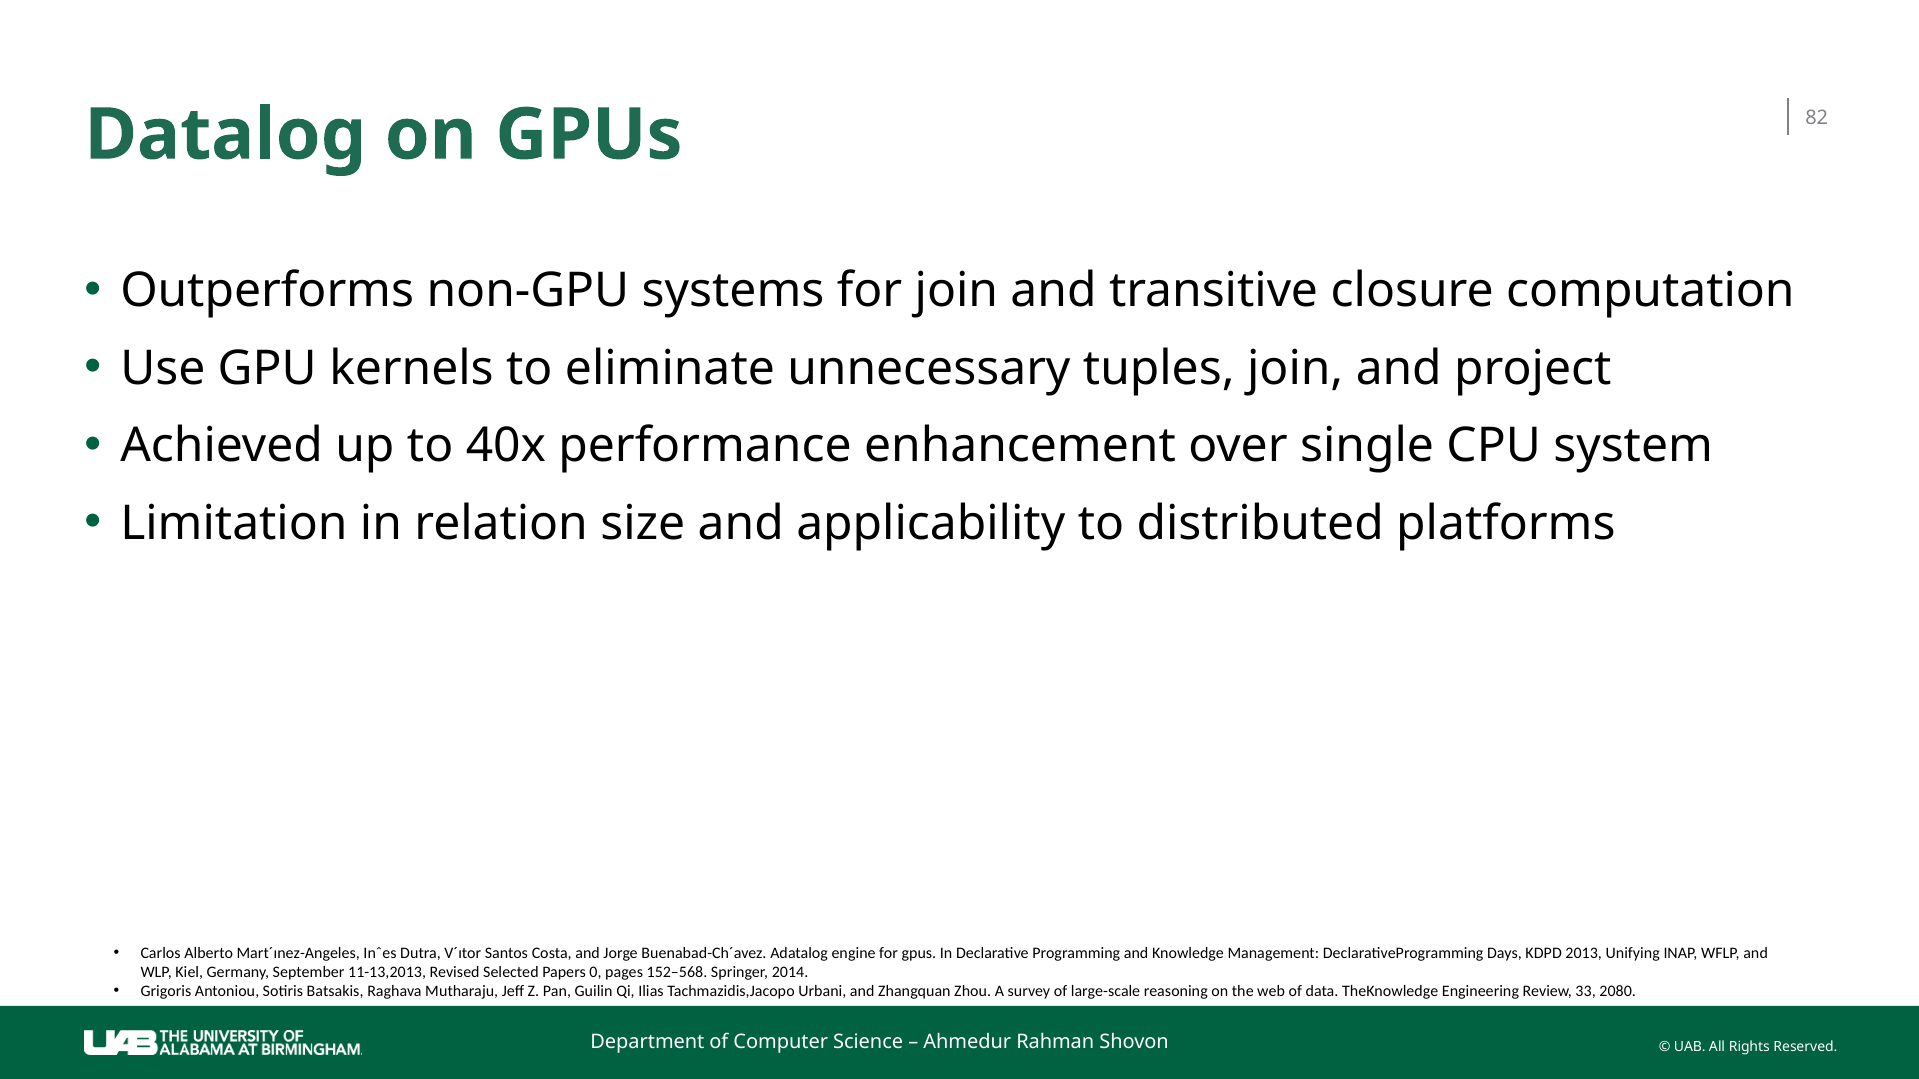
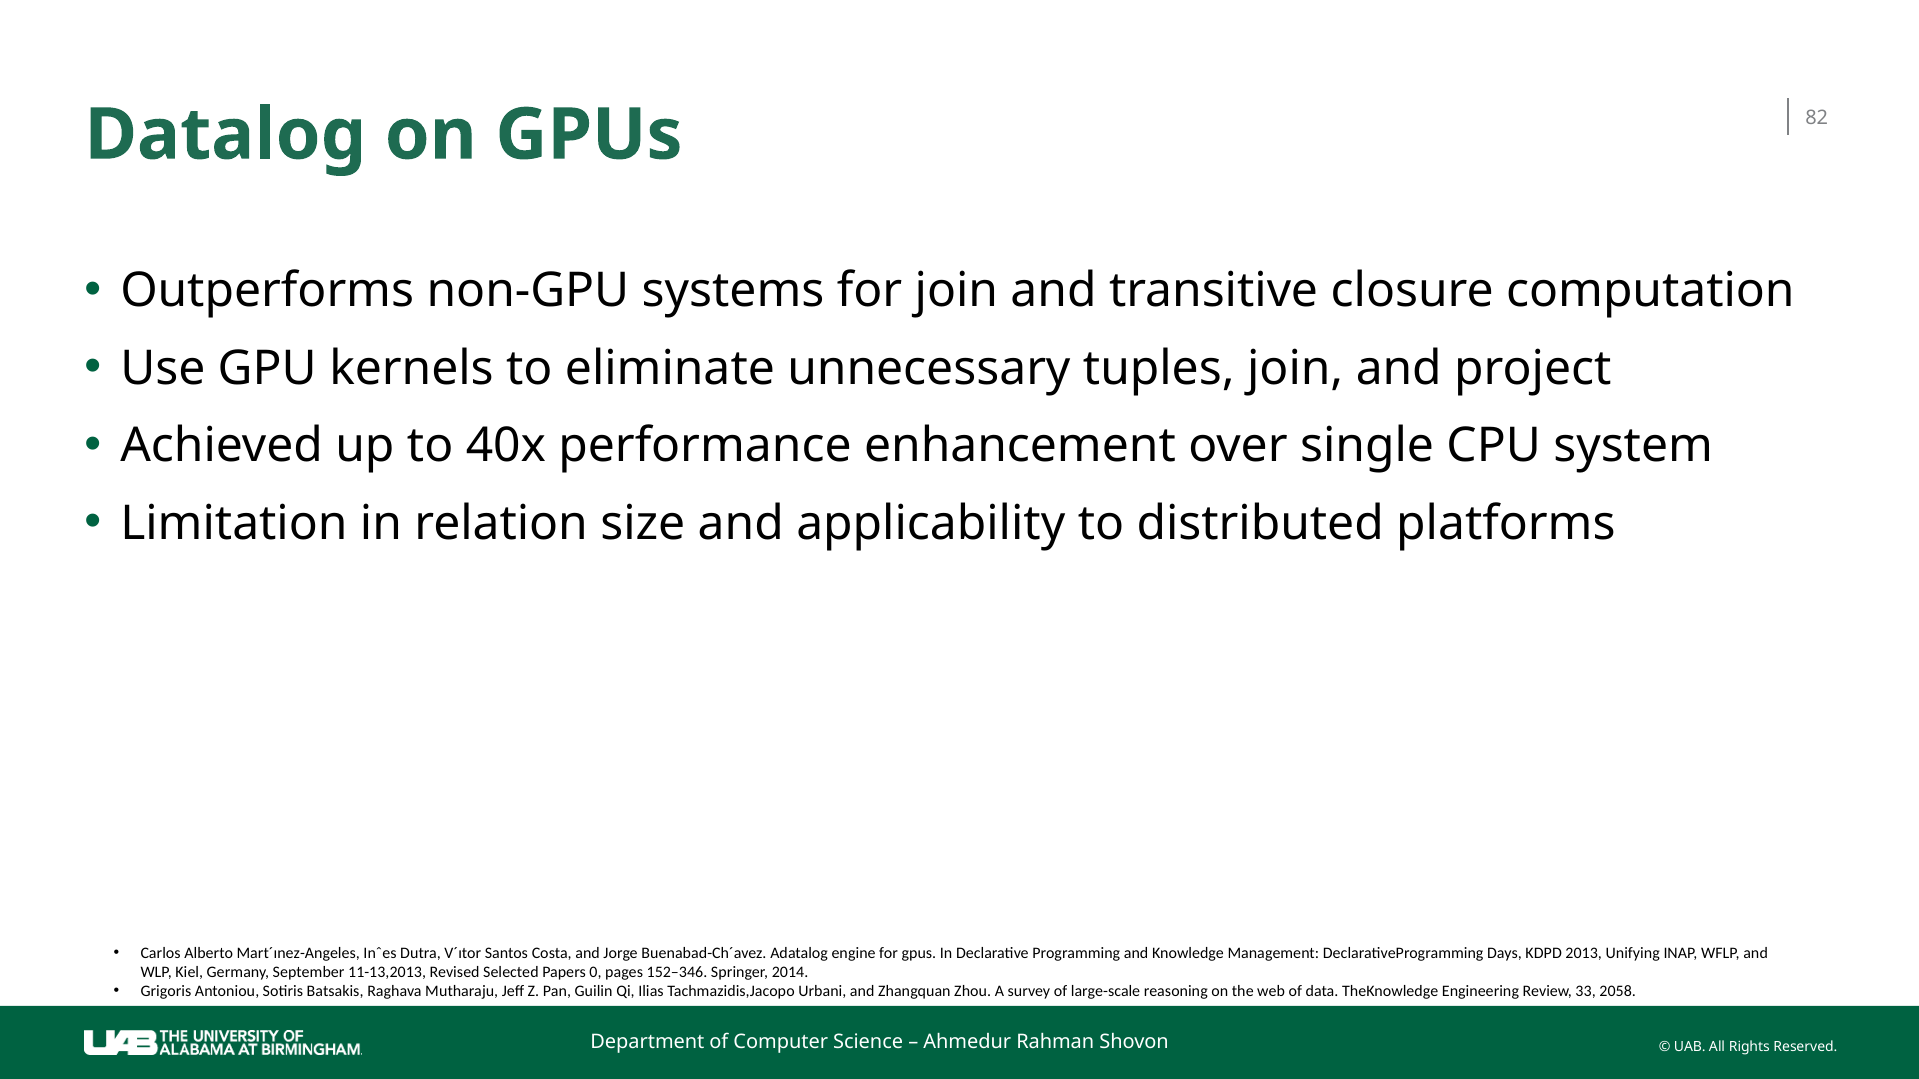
152–568: 152–568 -> 152–346
2080: 2080 -> 2058
